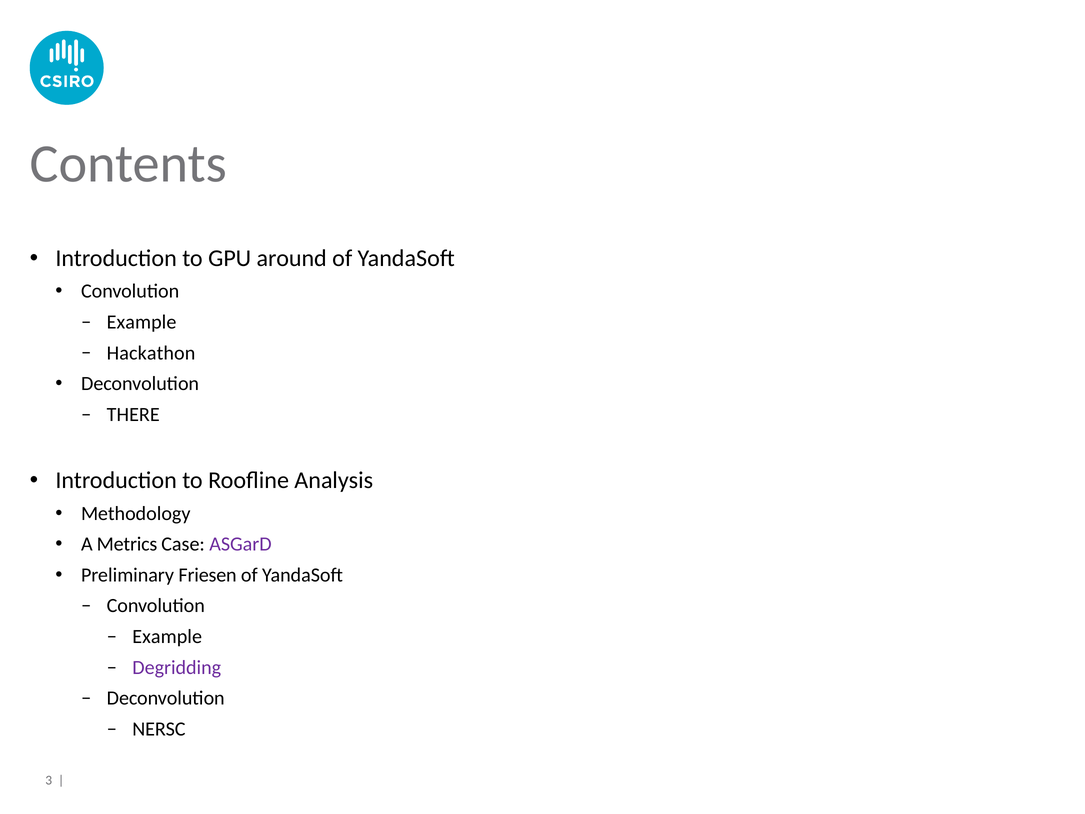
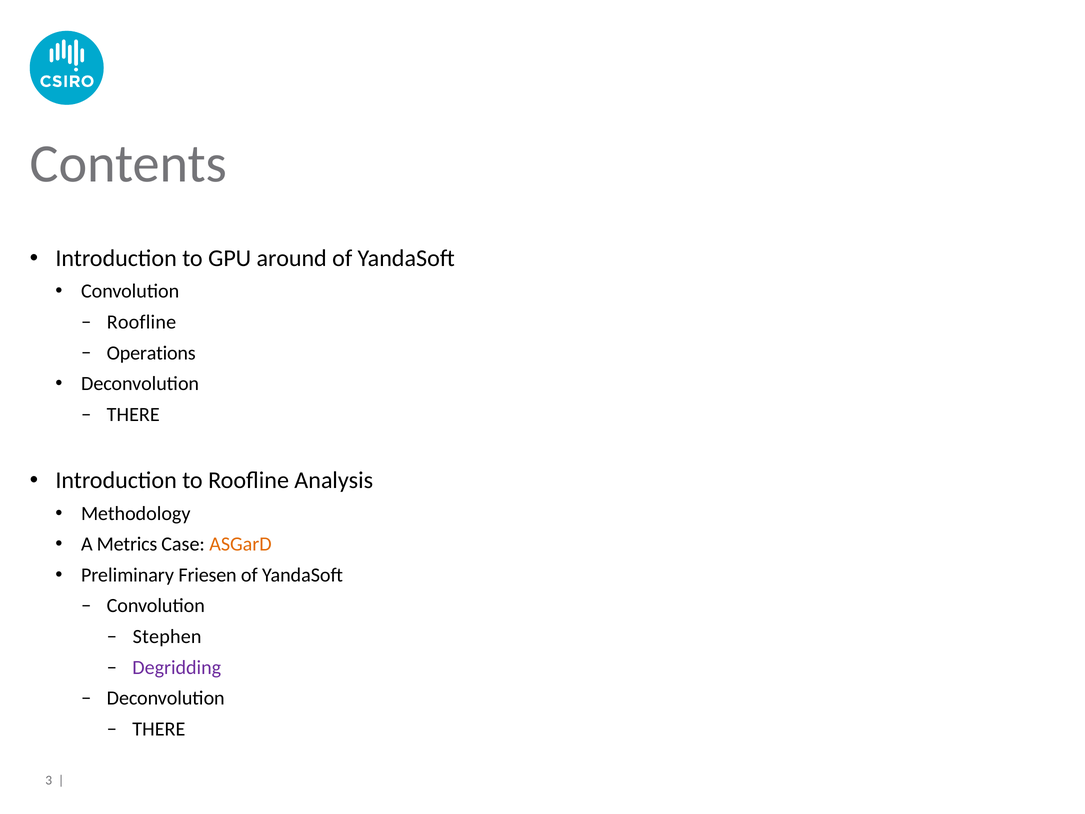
Example at (142, 322): Example -> Roofline
Hackathon: Hackathon -> Operations
ASGarD colour: purple -> orange
Example at (167, 637): Example -> Stephen
NERSC at (159, 729): NERSC -> THERE
